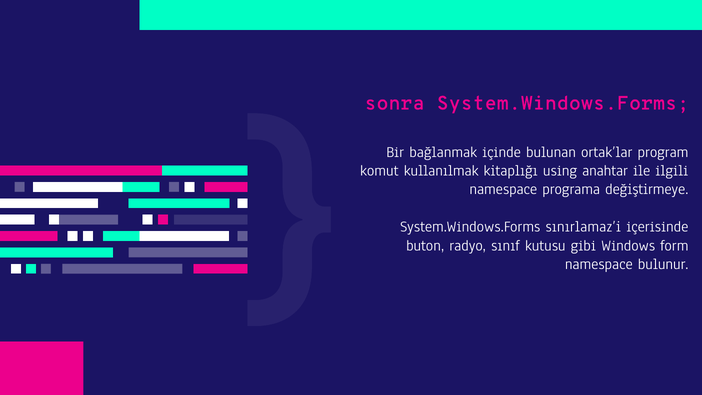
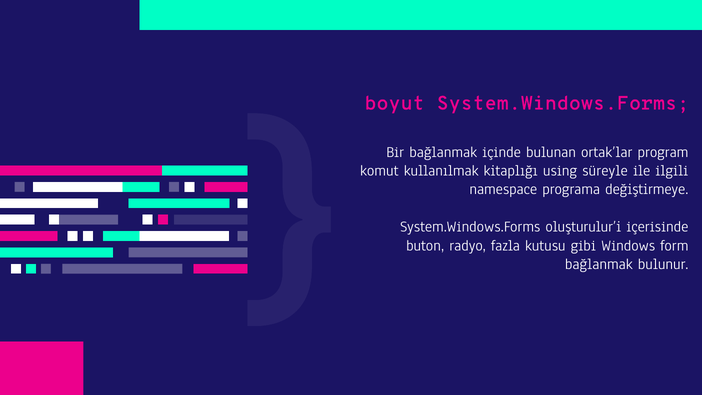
sonra: sonra -> boyut
anahtar: anahtar -> süreyle
sınırlamaz’i: sınırlamaz’i -> oluşturulur’i
sınıf: sınıf -> fazla
namespace at (599, 264): namespace -> bağlanmak
